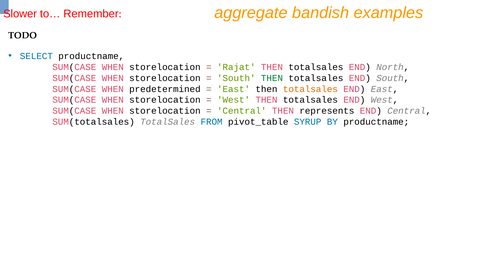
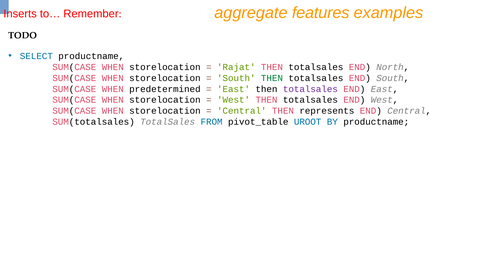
bandish: bandish -> features
Slower: Slower -> Inserts
totalsales at (310, 89) colour: orange -> purple
SYRUP: SYRUP -> UROOT
